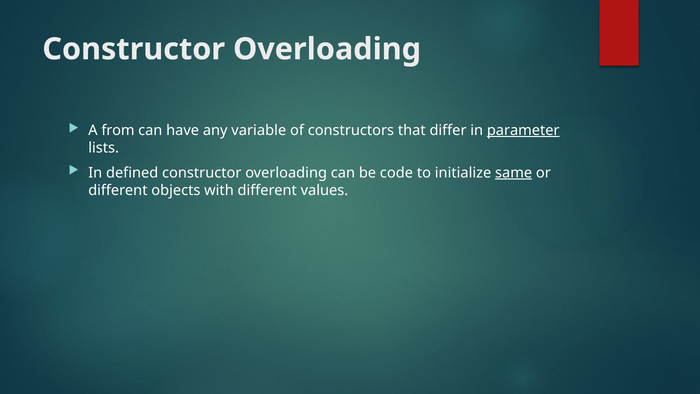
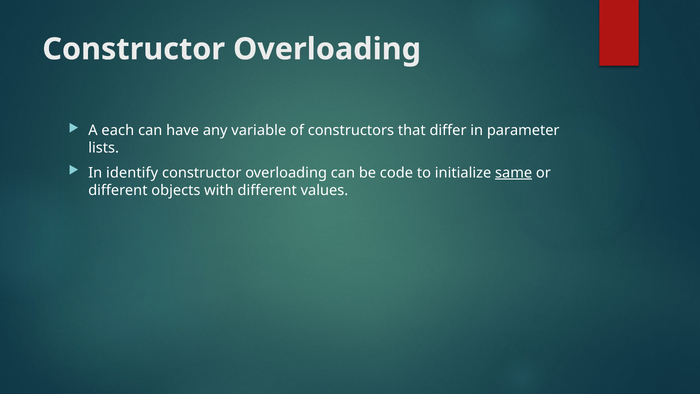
from: from -> each
parameter underline: present -> none
defined: defined -> identify
